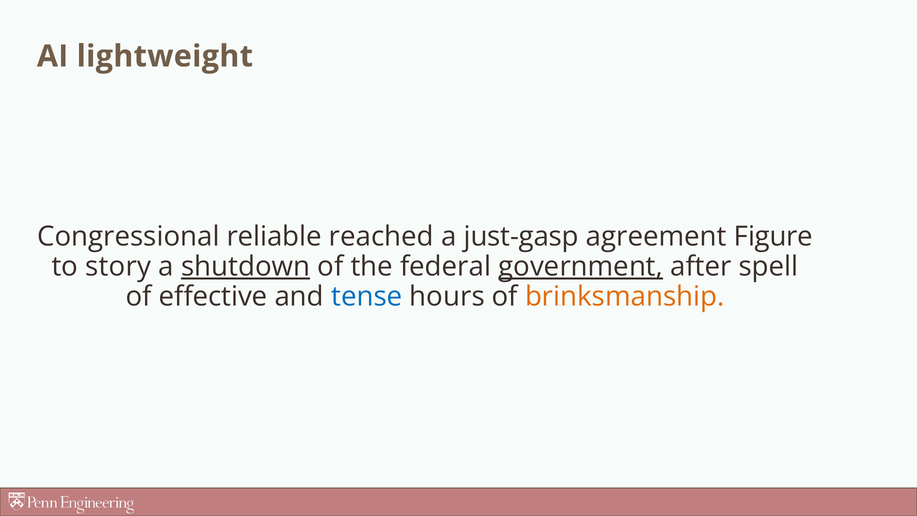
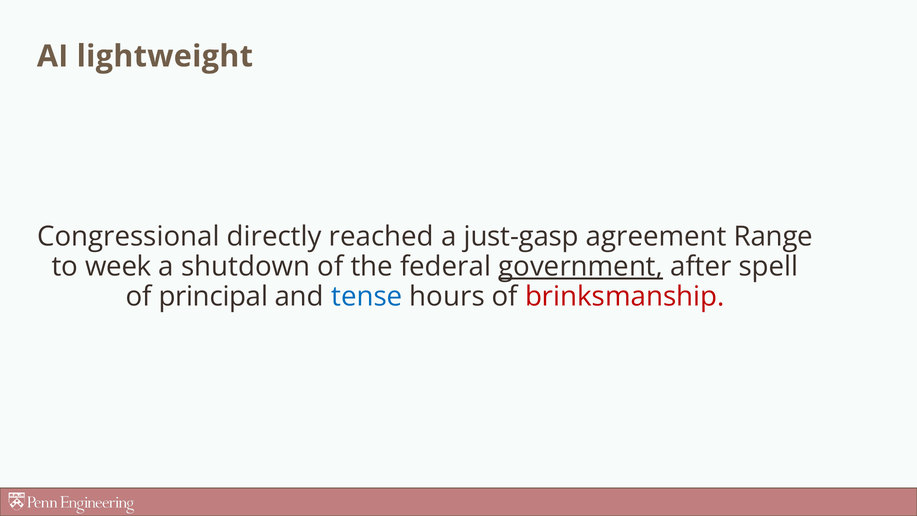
reliable: reliable -> directly
Figure: Figure -> Range
story: story -> week
shutdown underline: present -> none
effective: effective -> principal
brinksmanship colour: orange -> red
